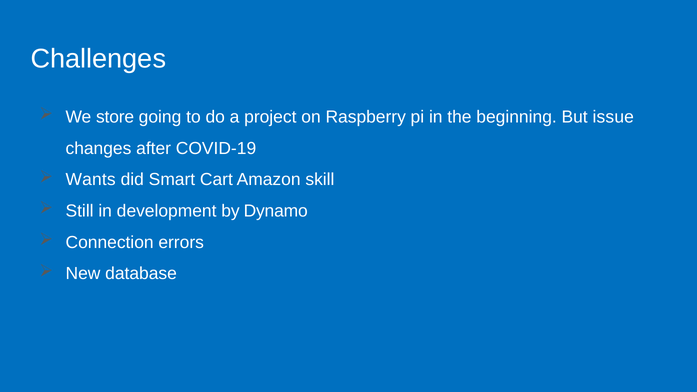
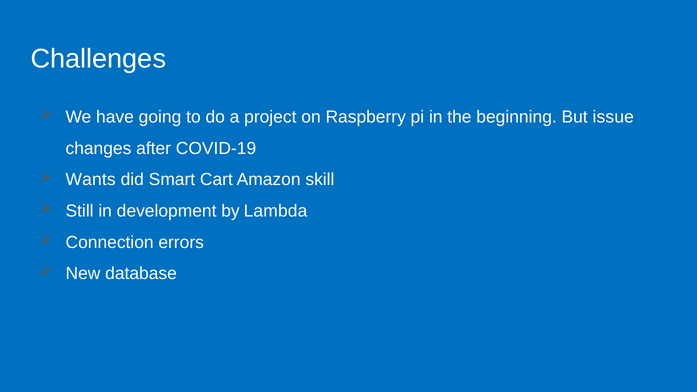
store: store -> have
Dynamo: Dynamo -> Lambda
